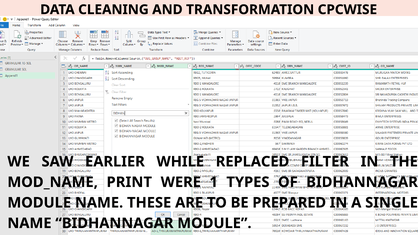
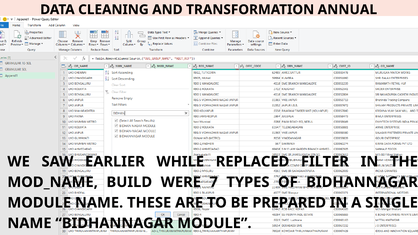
CPCWISE: CPCWISE -> ANNUAL
PRINT: PRINT -> BUILD
1: 1 -> 7
